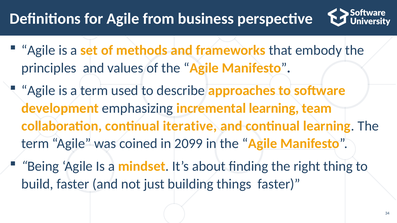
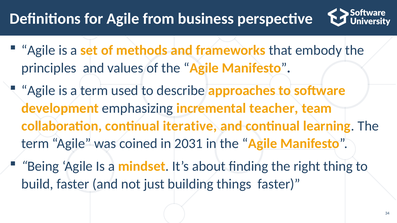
incremental learning: learning -> teacher
2099: 2099 -> 2031
